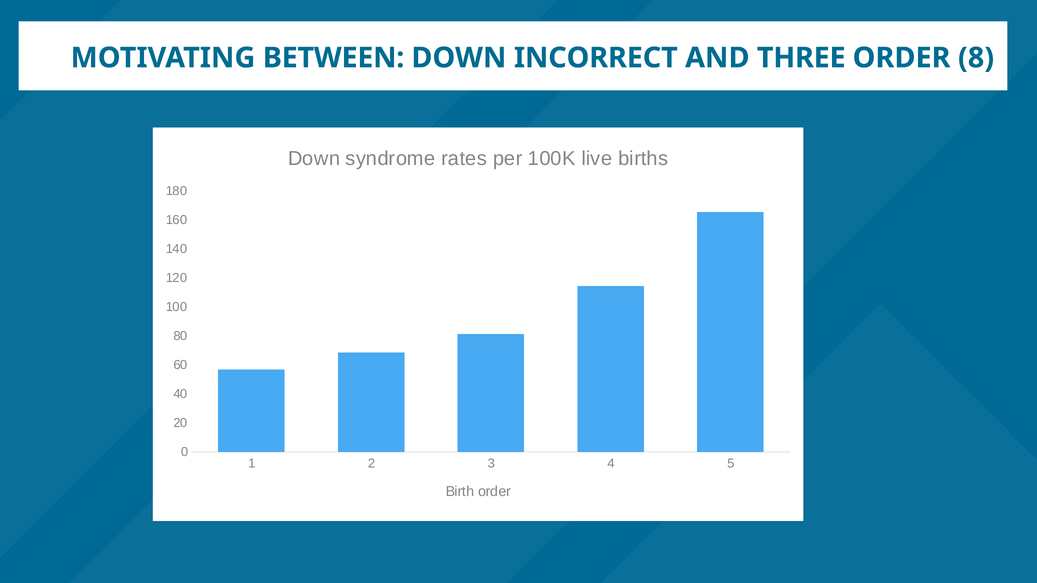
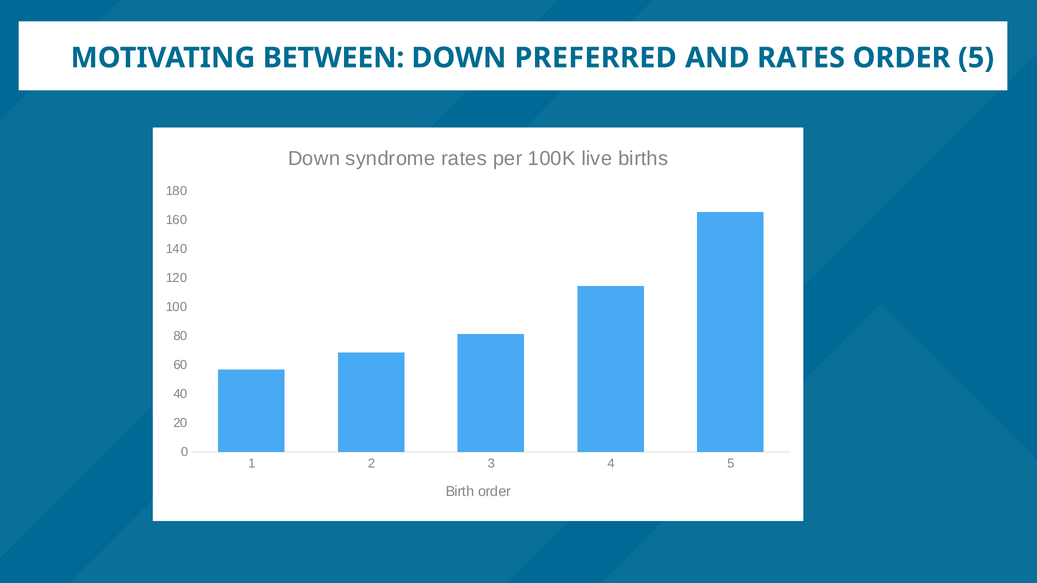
INCORRECT: INCORRECT -> PREFERRED
AND THREE: THREE -> RATES
ORDER 8: 8 -> 5
